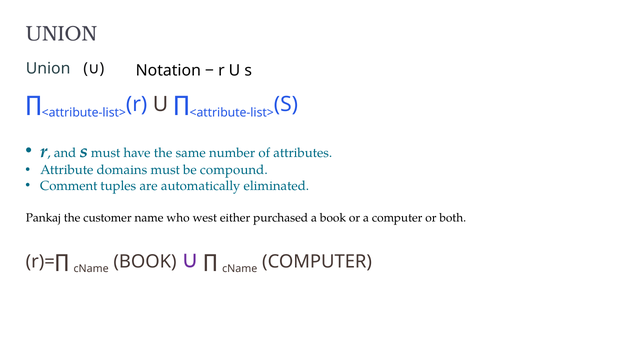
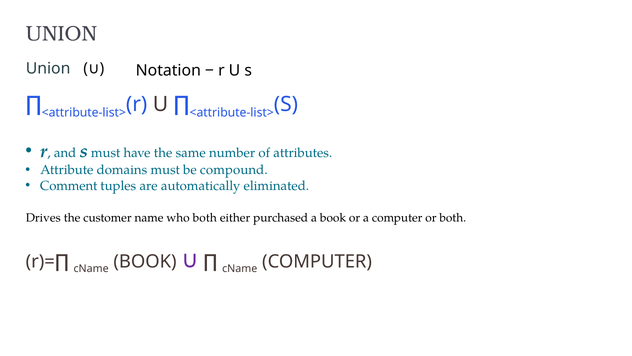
Pankaj: Pankaj -> Drives
who west: west -> both
